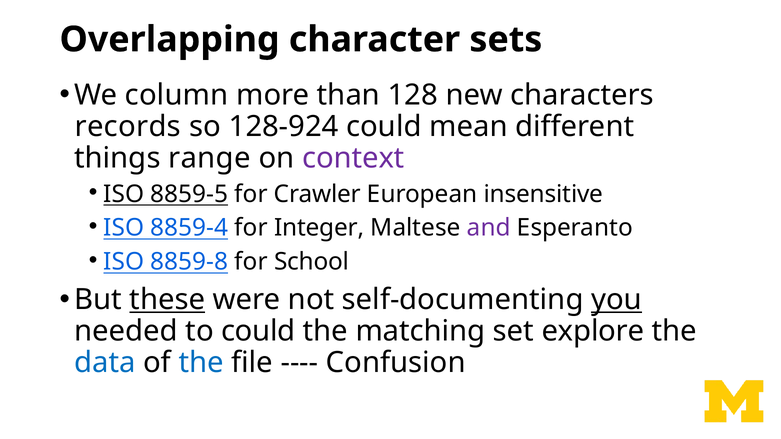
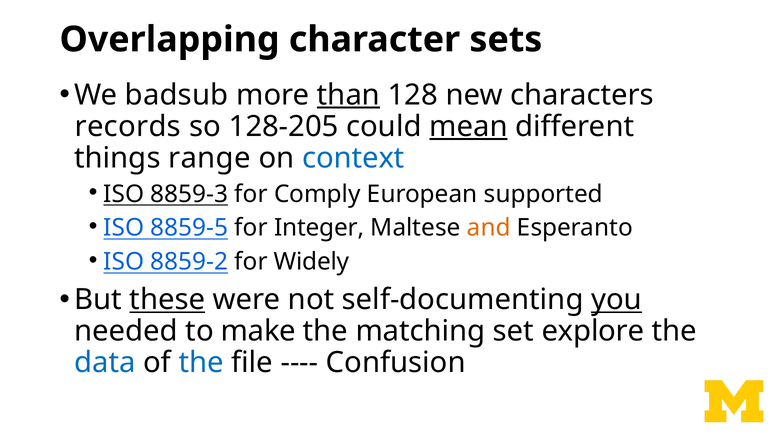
column: column -> badsub
than underline: none -> present
128-924: 128-924 -> 128-205
mean underline: none -> present
context colour: purple -> blue
8859-5: 8859-5 -> 8859-3
Crawler: Crawler -> Comply
insensitive: insensitive -> supported
8859-4: 8859-4 -> 8859-5
and colour: purple -> orange
8859-8: 8859-8 -> 8859-2
School: School -> Widely
to could: could -> make
